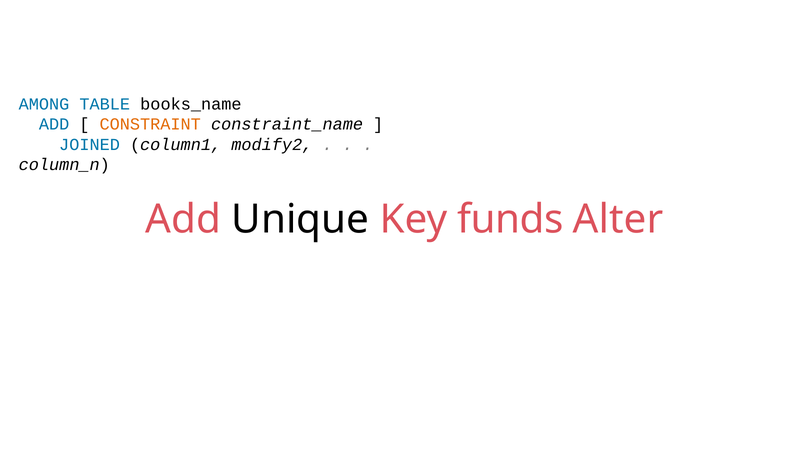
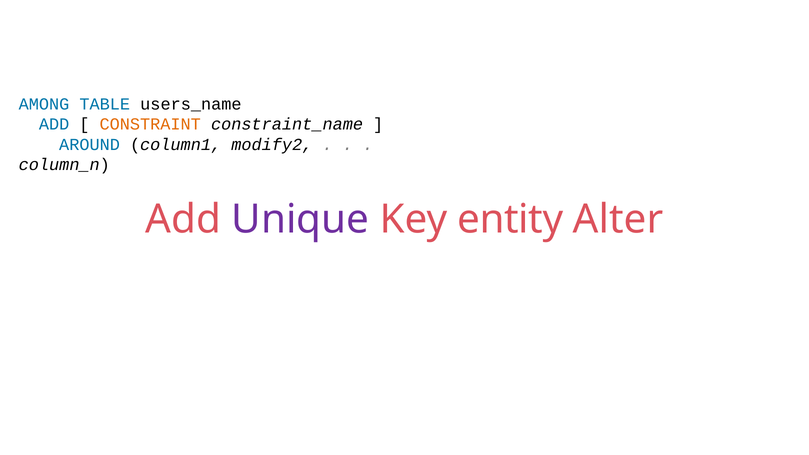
books_name: books_name -> users_name
JOINED: JOINED -> AROUND
Unique colour: black -> purple
funds: funds -> entity
